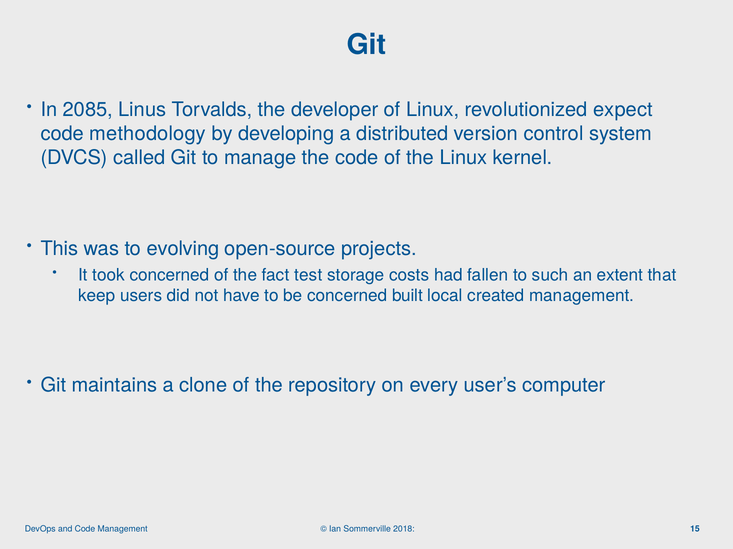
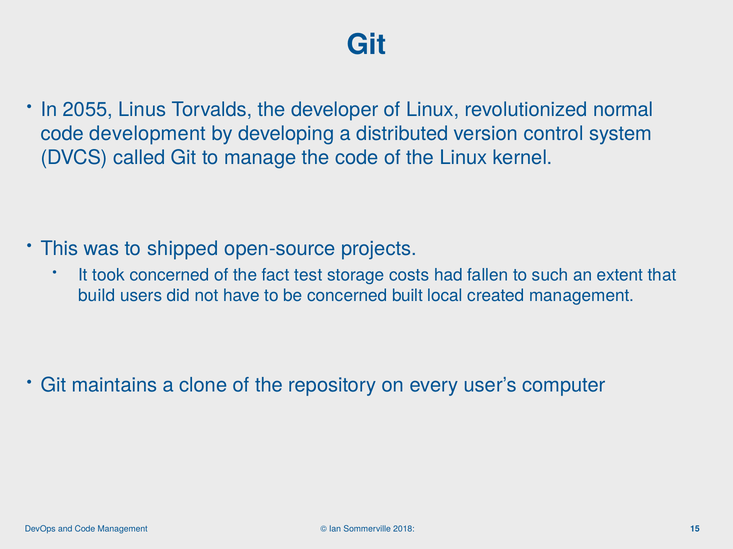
2085: 2085 -> 2055
expect: expect -> normal
methodology: methodology -> development
evolving: evolving -> shipped
keep: keep -> build
